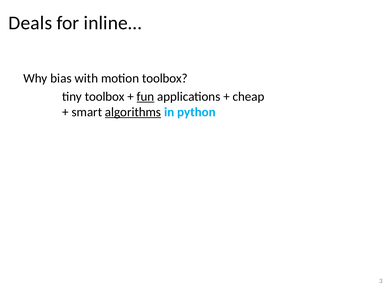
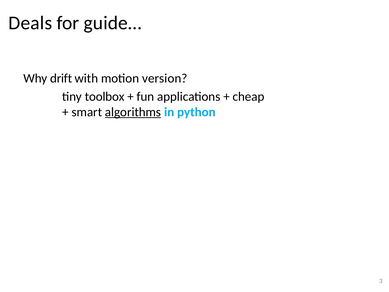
inline…: inline… -> guide…
bias: bias -> drift
motion toolbox: toolbox -> version
fun underline: present -> none
